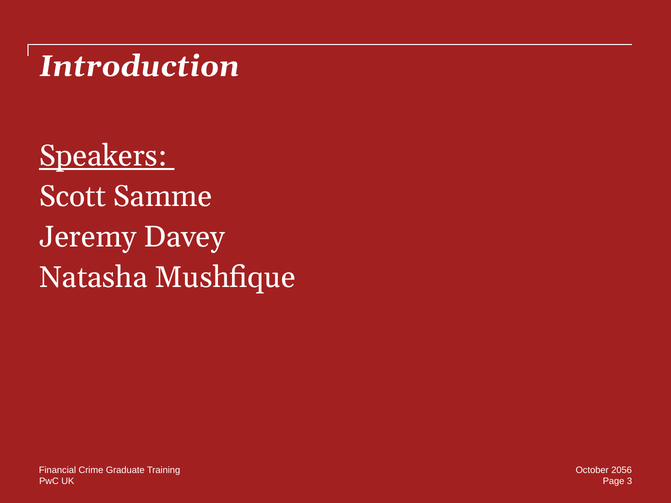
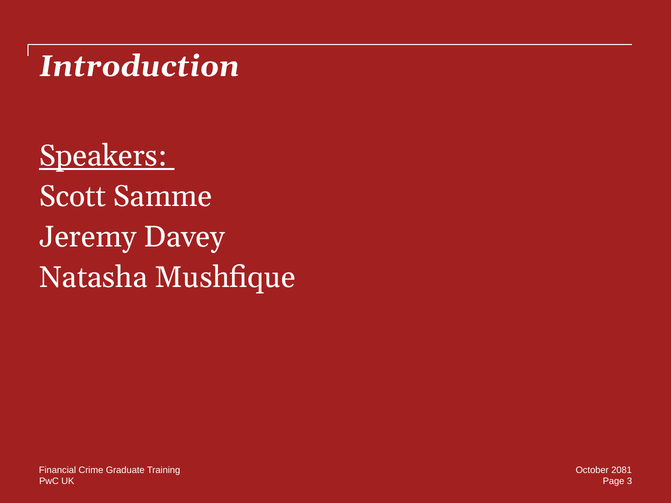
2056: 2056 -> 2081
